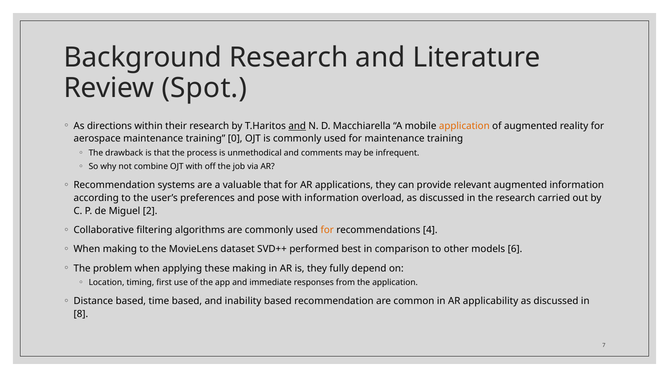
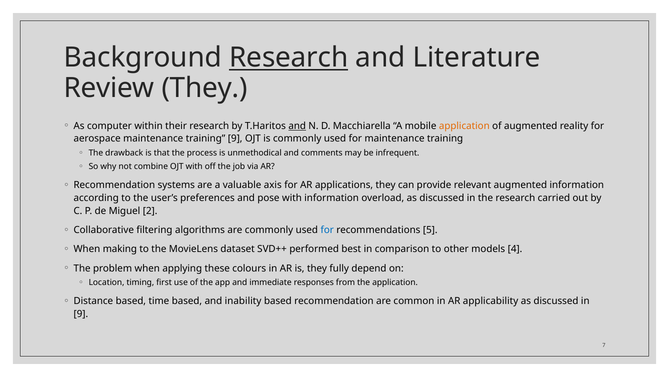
Research at (289, 58) underline: none -> present
Review Spot: Spot -> They
directions: directions -> computer
training 0: 0 -> 9
valuable that: that -> axis
for at (327, 230) colour: orange -> blue
4: 4 -> 5
6: 6 -> 4
these making: making -> colours
8 at (81, 313): 8 -> 9
